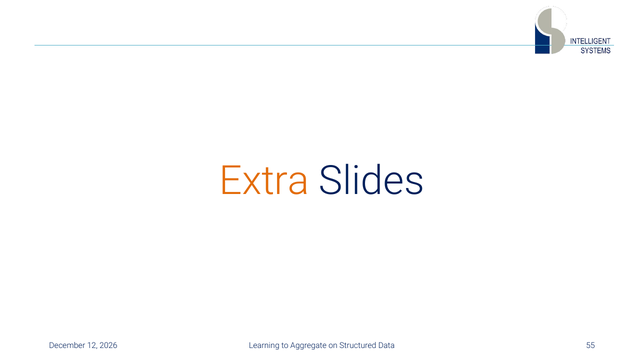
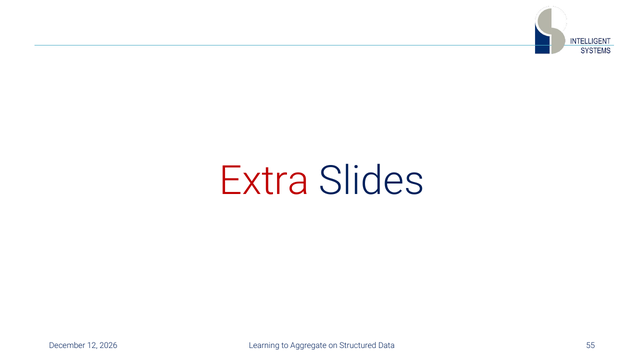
Extra colour: orange -> red
